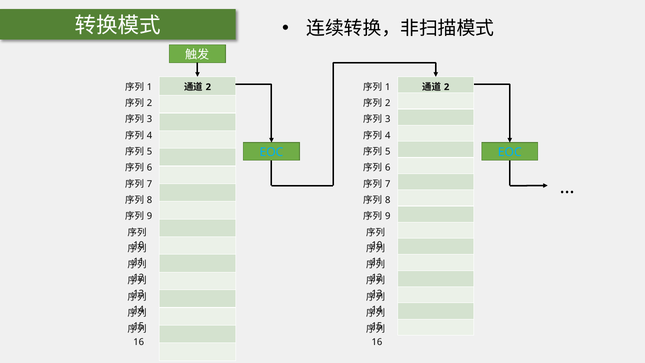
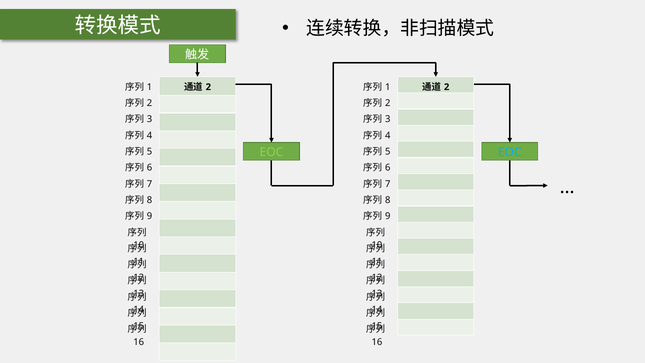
EOC at (271, 152) colour: light blue -> light green
